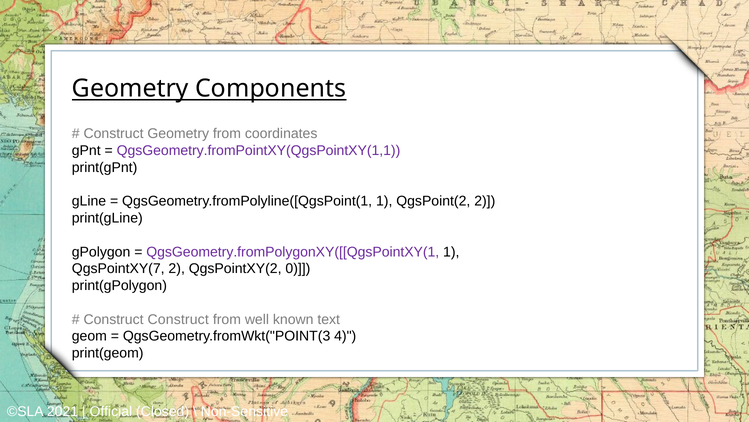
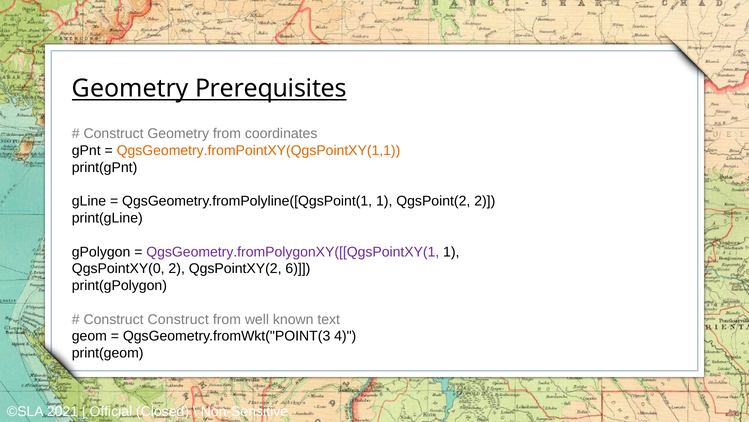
Components: Components -> Prerequisites
QgsGeometry.fromPointXY(QgsPointXY(1,1 colour: purple -> orange
QgsPointXY(7: QgsPointXY(7 -> QgsPointXY(0
0: 0 -> 6
